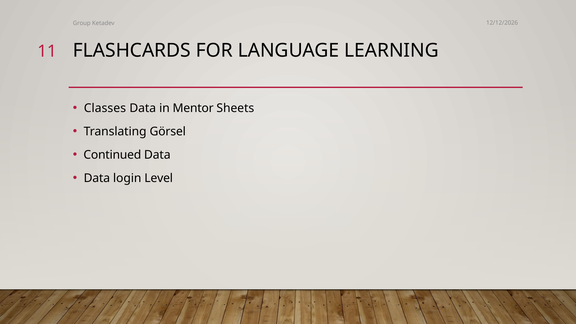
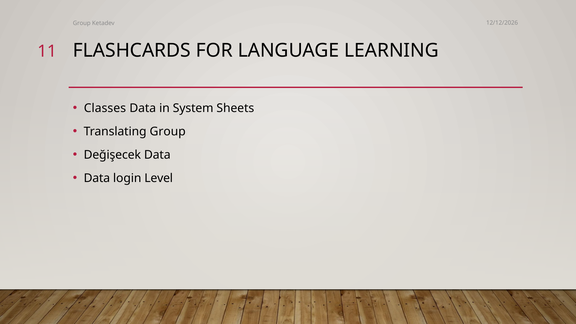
Mentor: Mentor -> System
Translating Görsel: Görsel -> Group
Continued: Continued -> Değişecek
